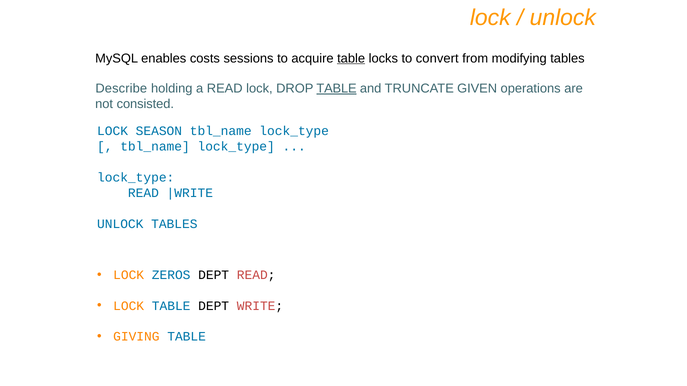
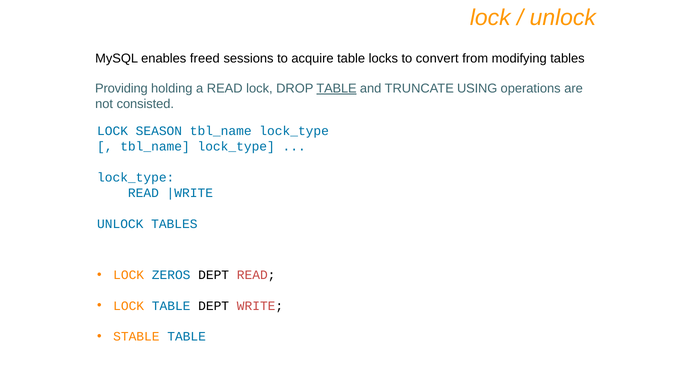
costs: costs -> freed
table at (351, 58) underline: present -> none
Describe: Describe -> Providing
GIVEN: GIVEN -> USING
GIVING: GIVING -> STABLE
